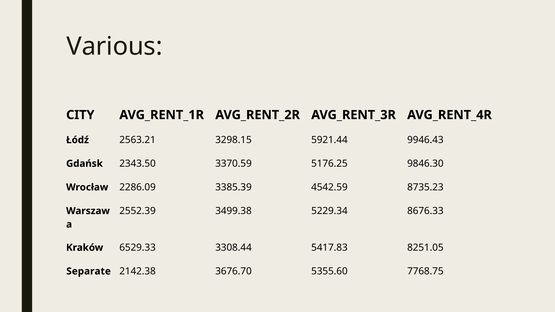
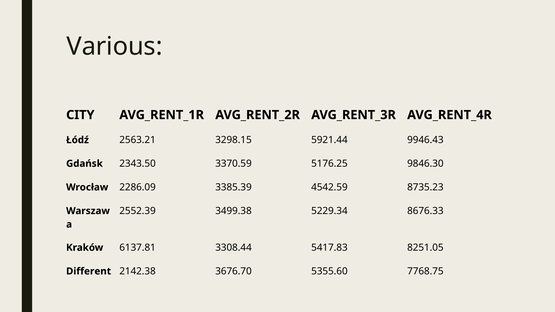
6529.33: 6529.33 -> 6137.81
Separate: Separate -> Different
